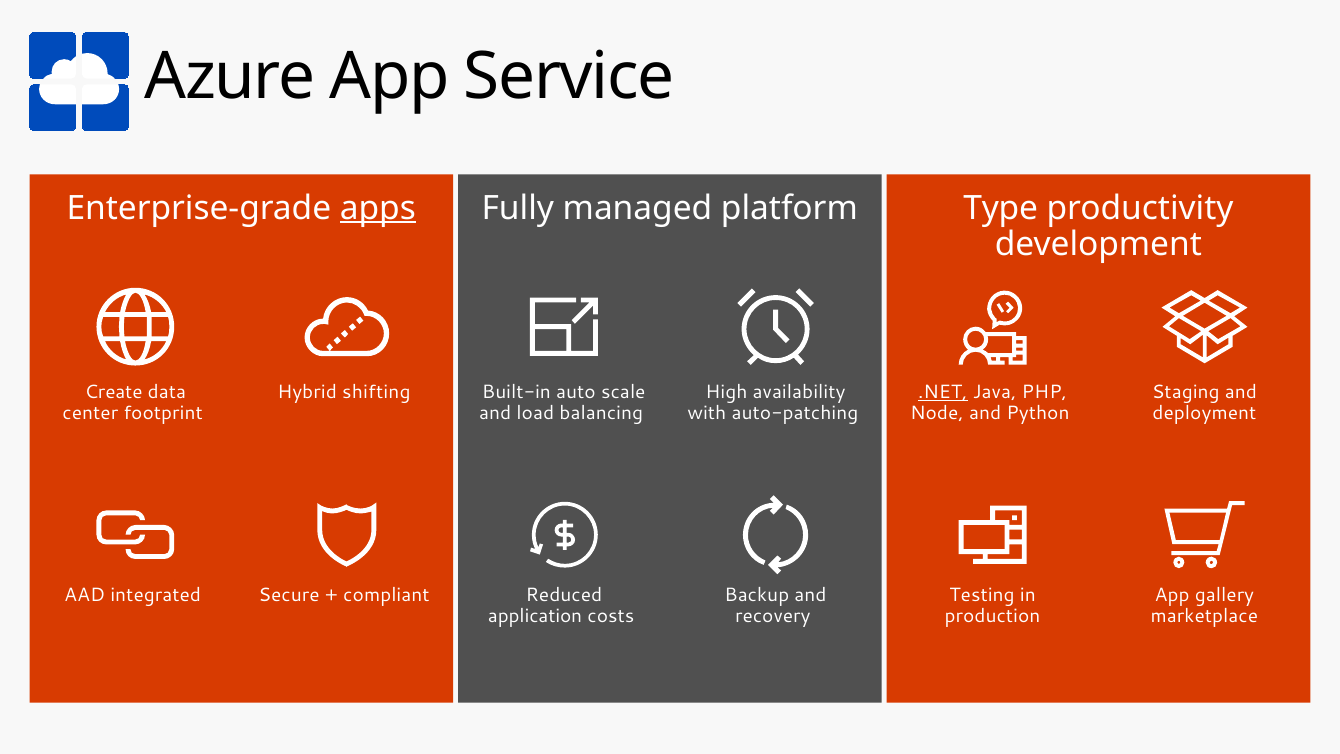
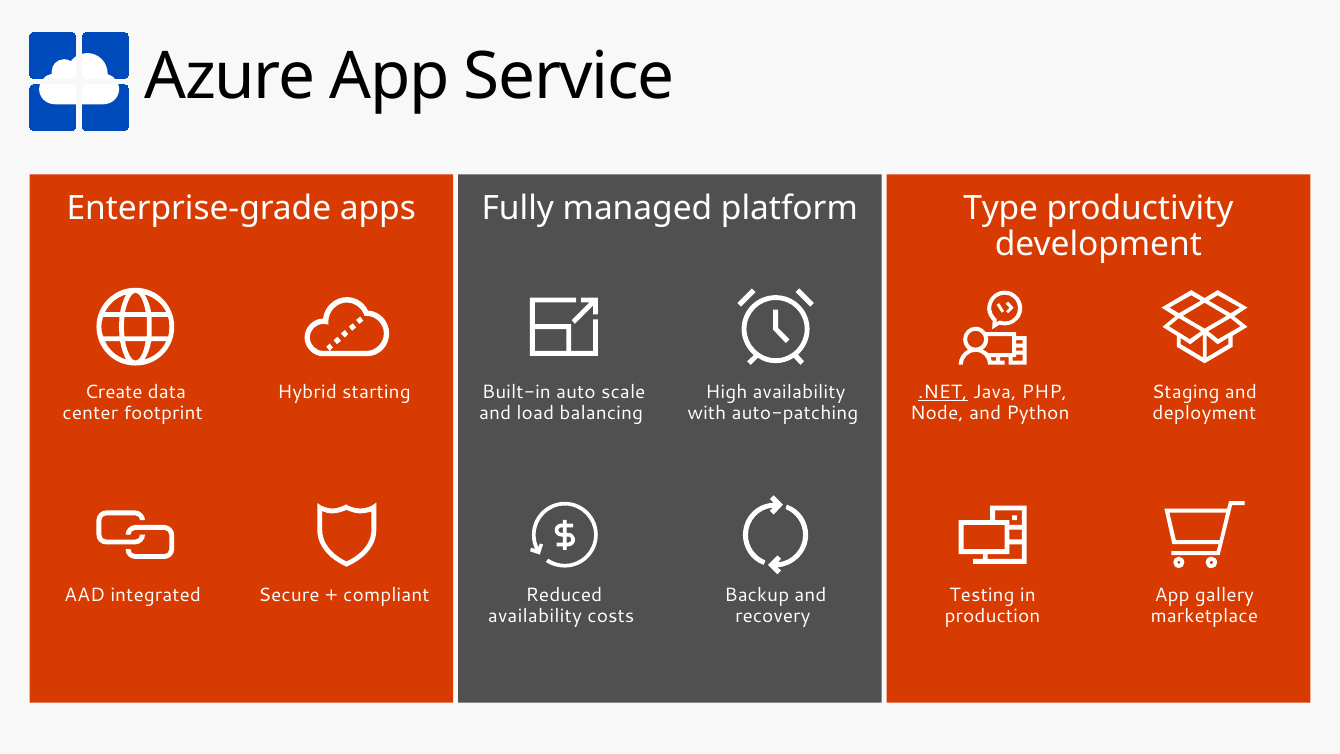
apps underline: present -> none
shifting: shifting -> starting
application at (535, 615): application -> availability
